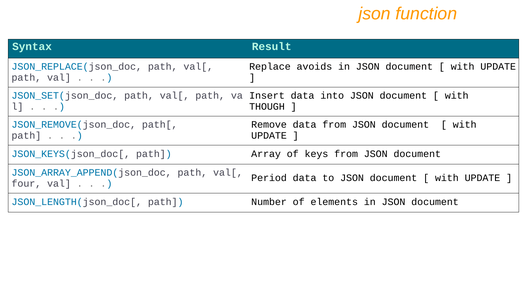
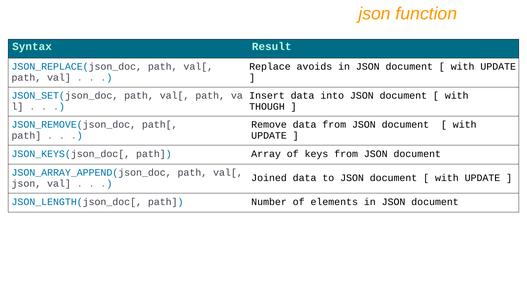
Period: Period -> Joined
four at (26, 184): four -> json
